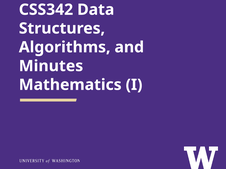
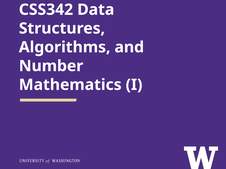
Minutes: Minutes -> Number
